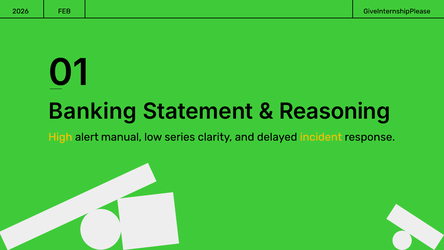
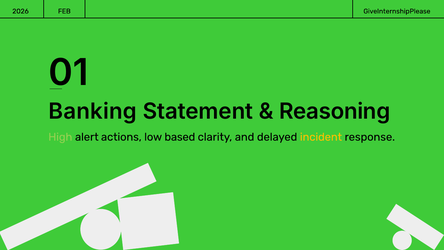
High colour: yellow -> light green
manual: manual -> actions
series: series -> based
